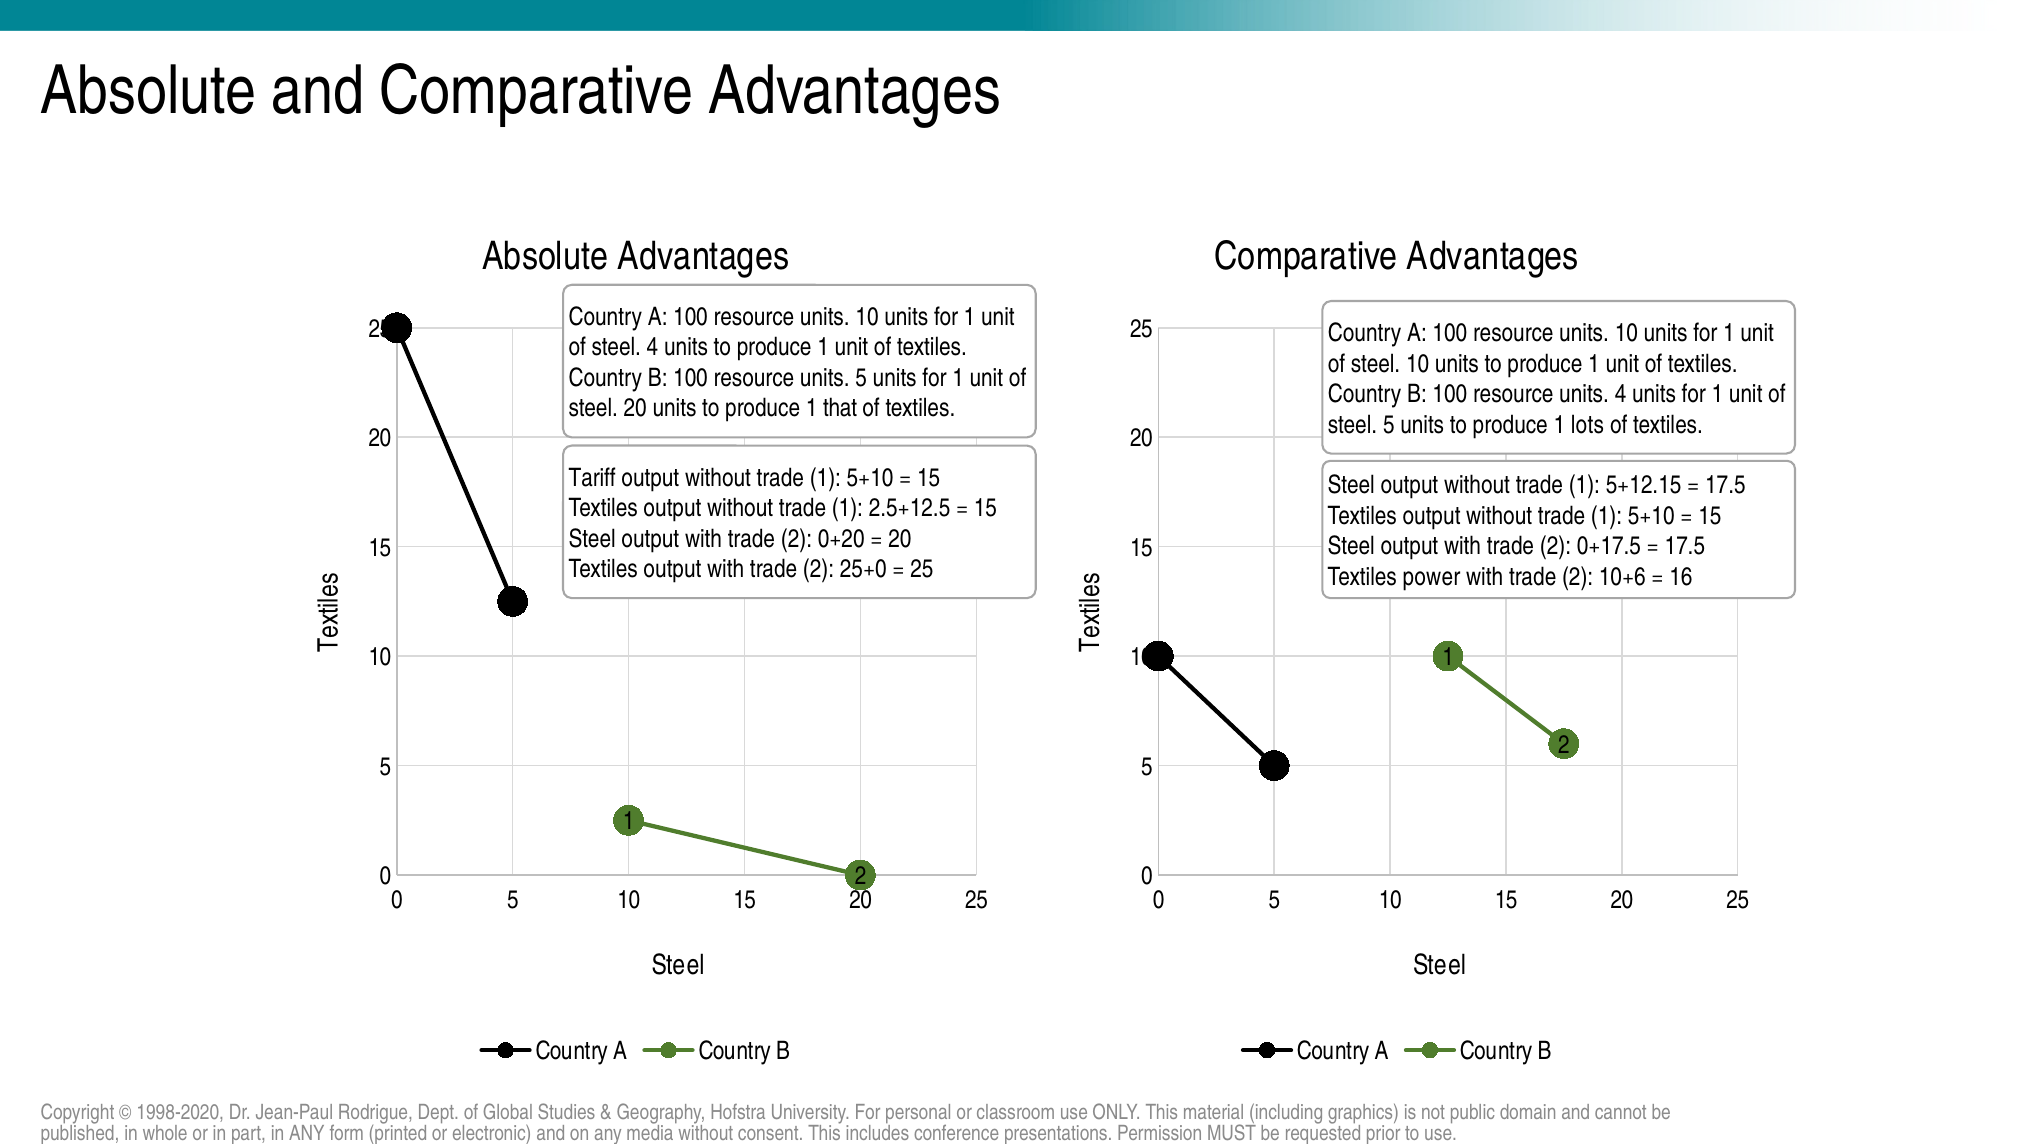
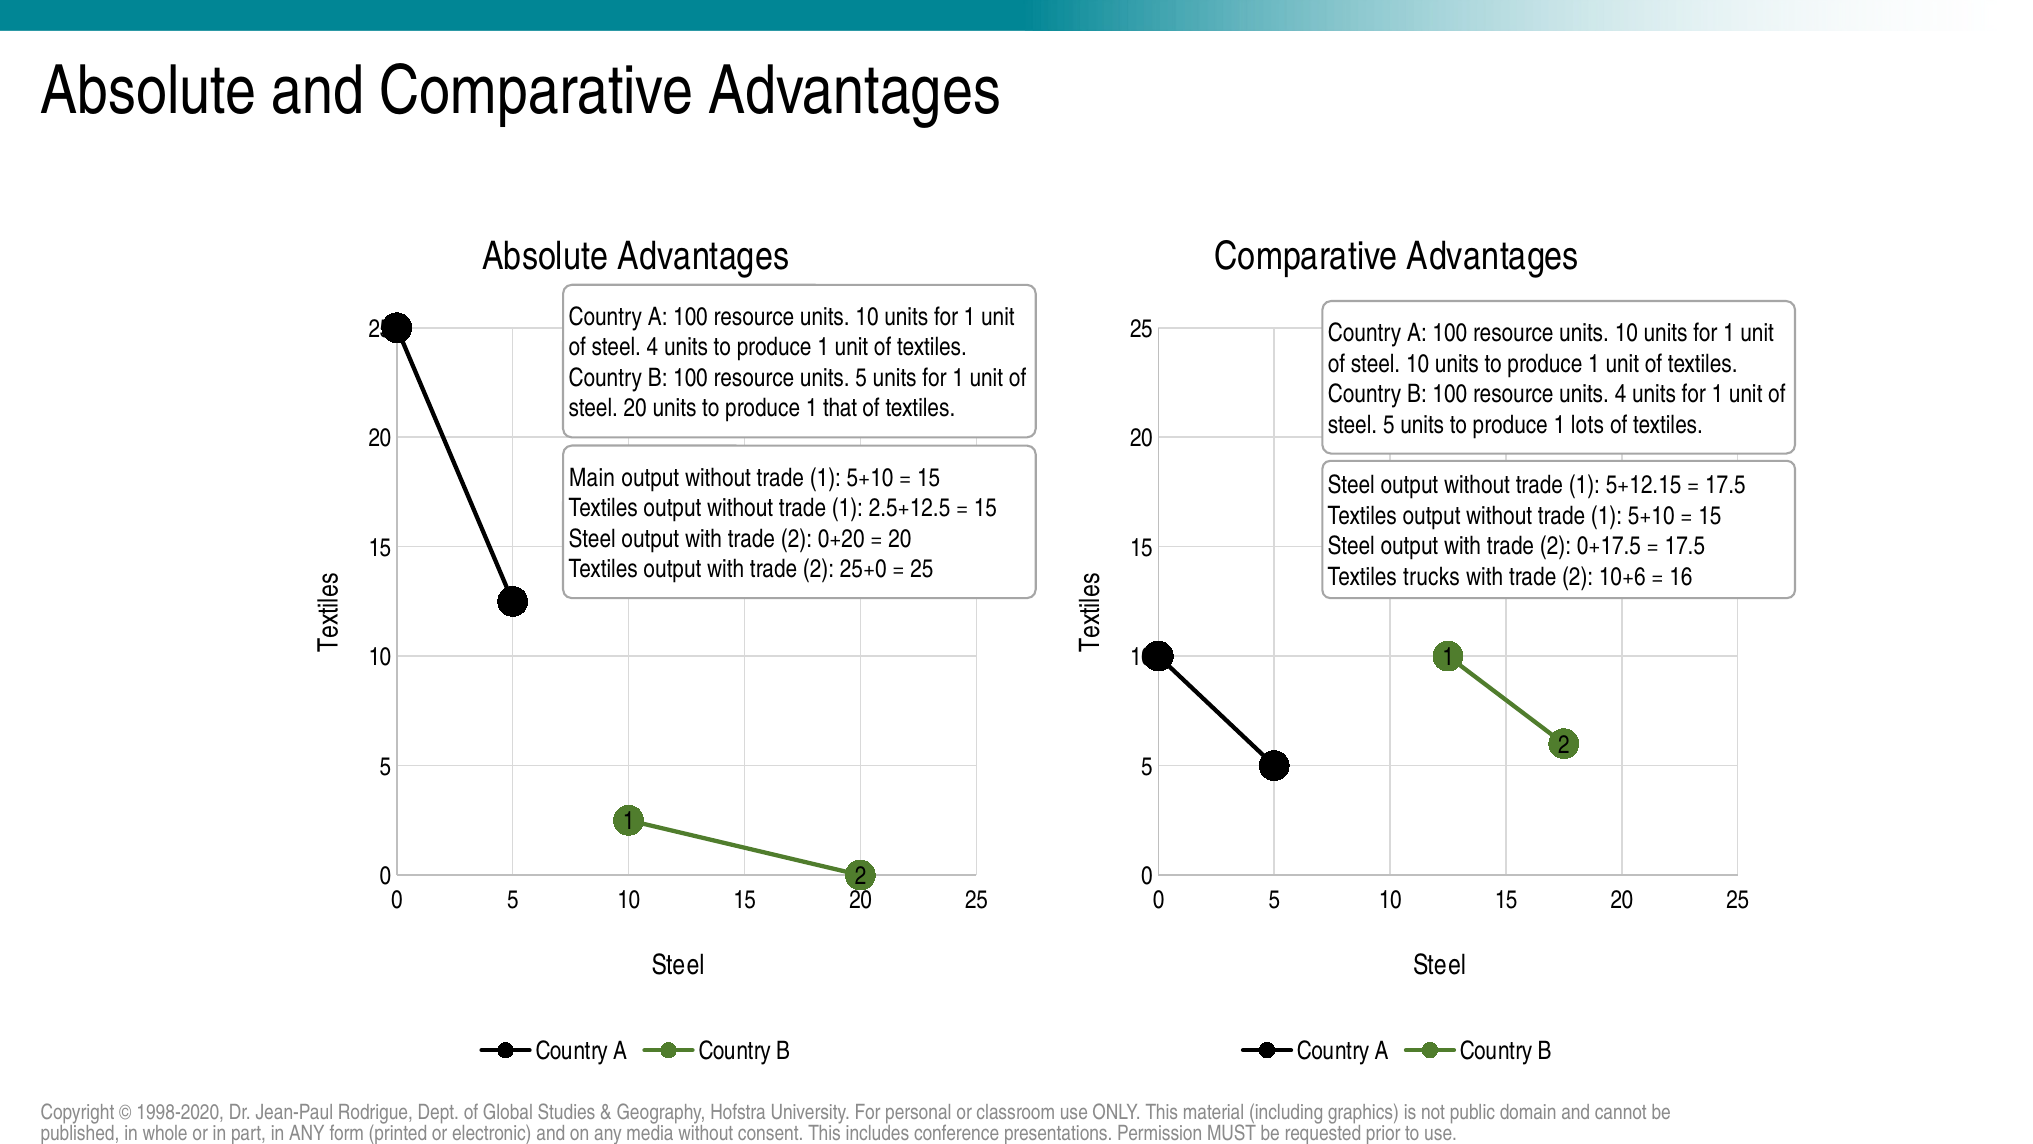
Tariff: Tariff -> Main
power: power -> trucks
